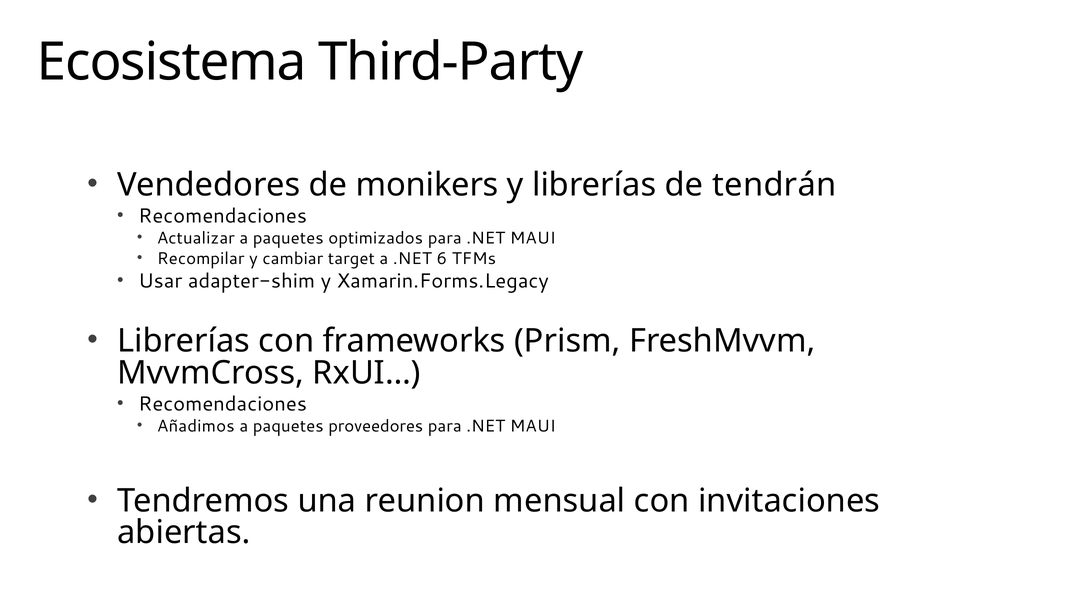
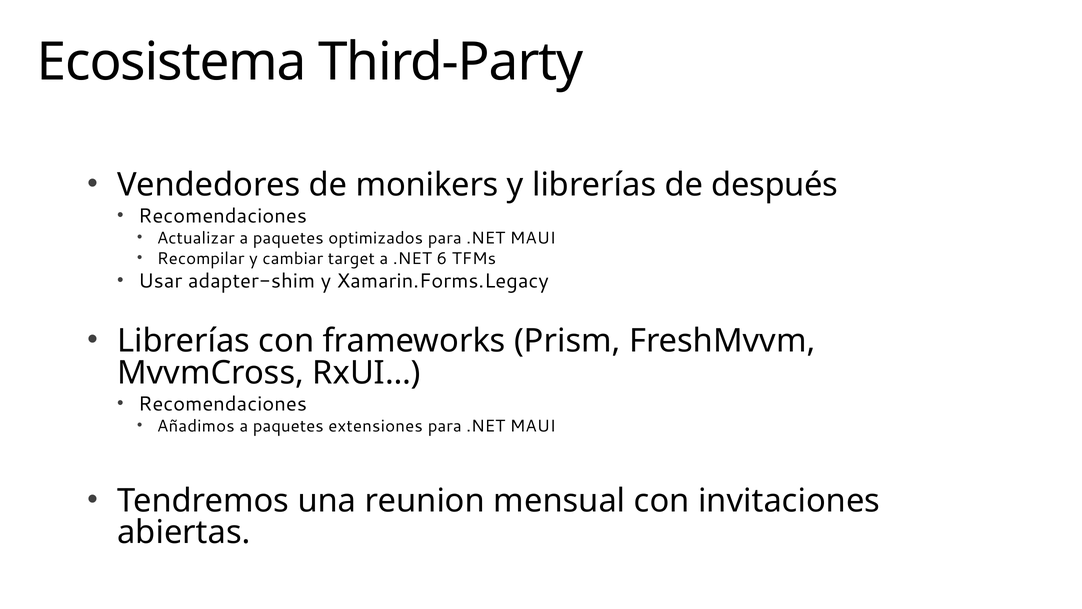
tendrán: tendrán -> después
proveedores: proveedores -> extensiones
